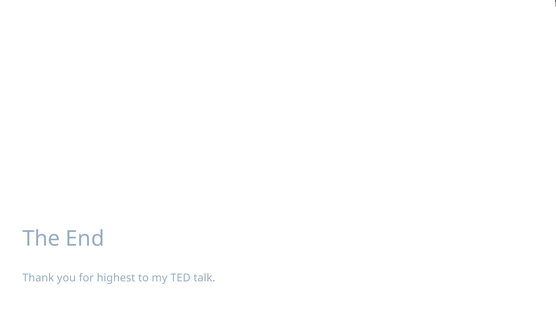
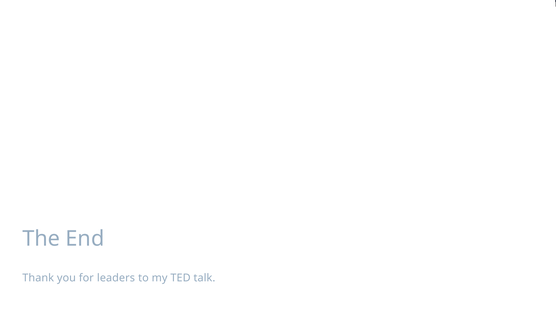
highest: highest -> leaders
